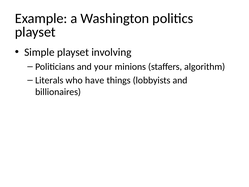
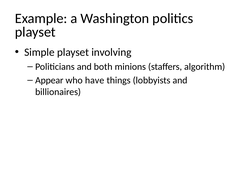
your: your -> both
Literals: Literals -> Appear
